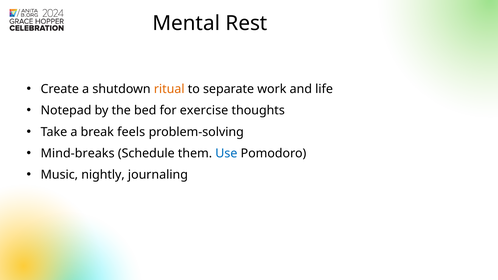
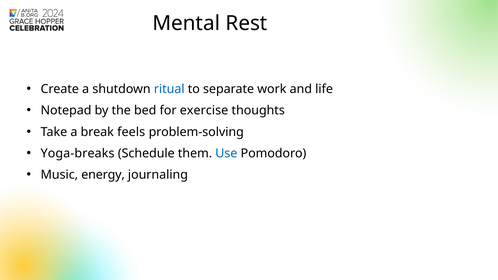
ritual colour: orange -> blue
Mind-breaks: Mind-breaks -> Yoga-breaks
nightly: nightly -> energy
